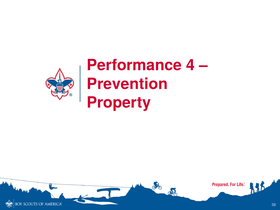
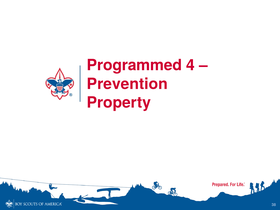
Performance: Performance -> Programmed
